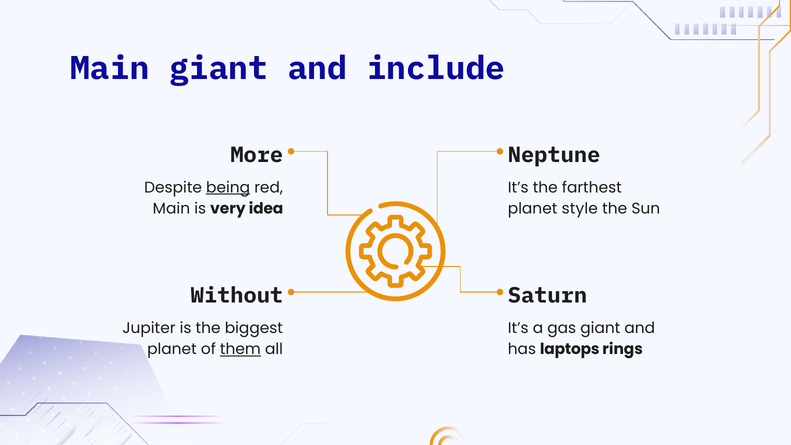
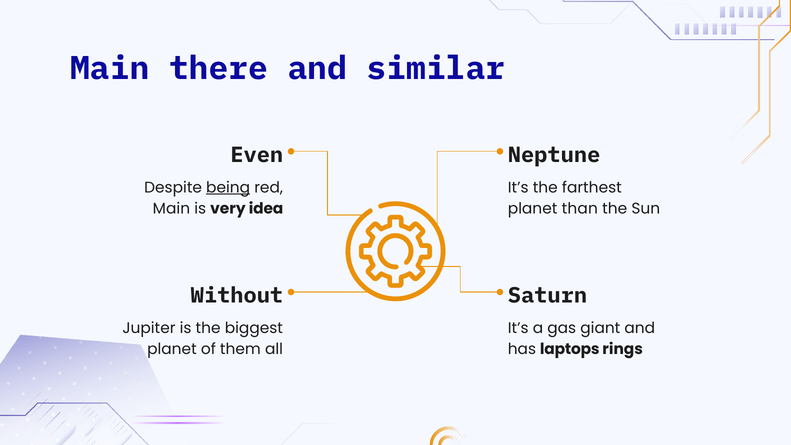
Main giant: giant -> there
include: include -> similar
More: More -> Even
style: style -> than
them underline: present -> none
